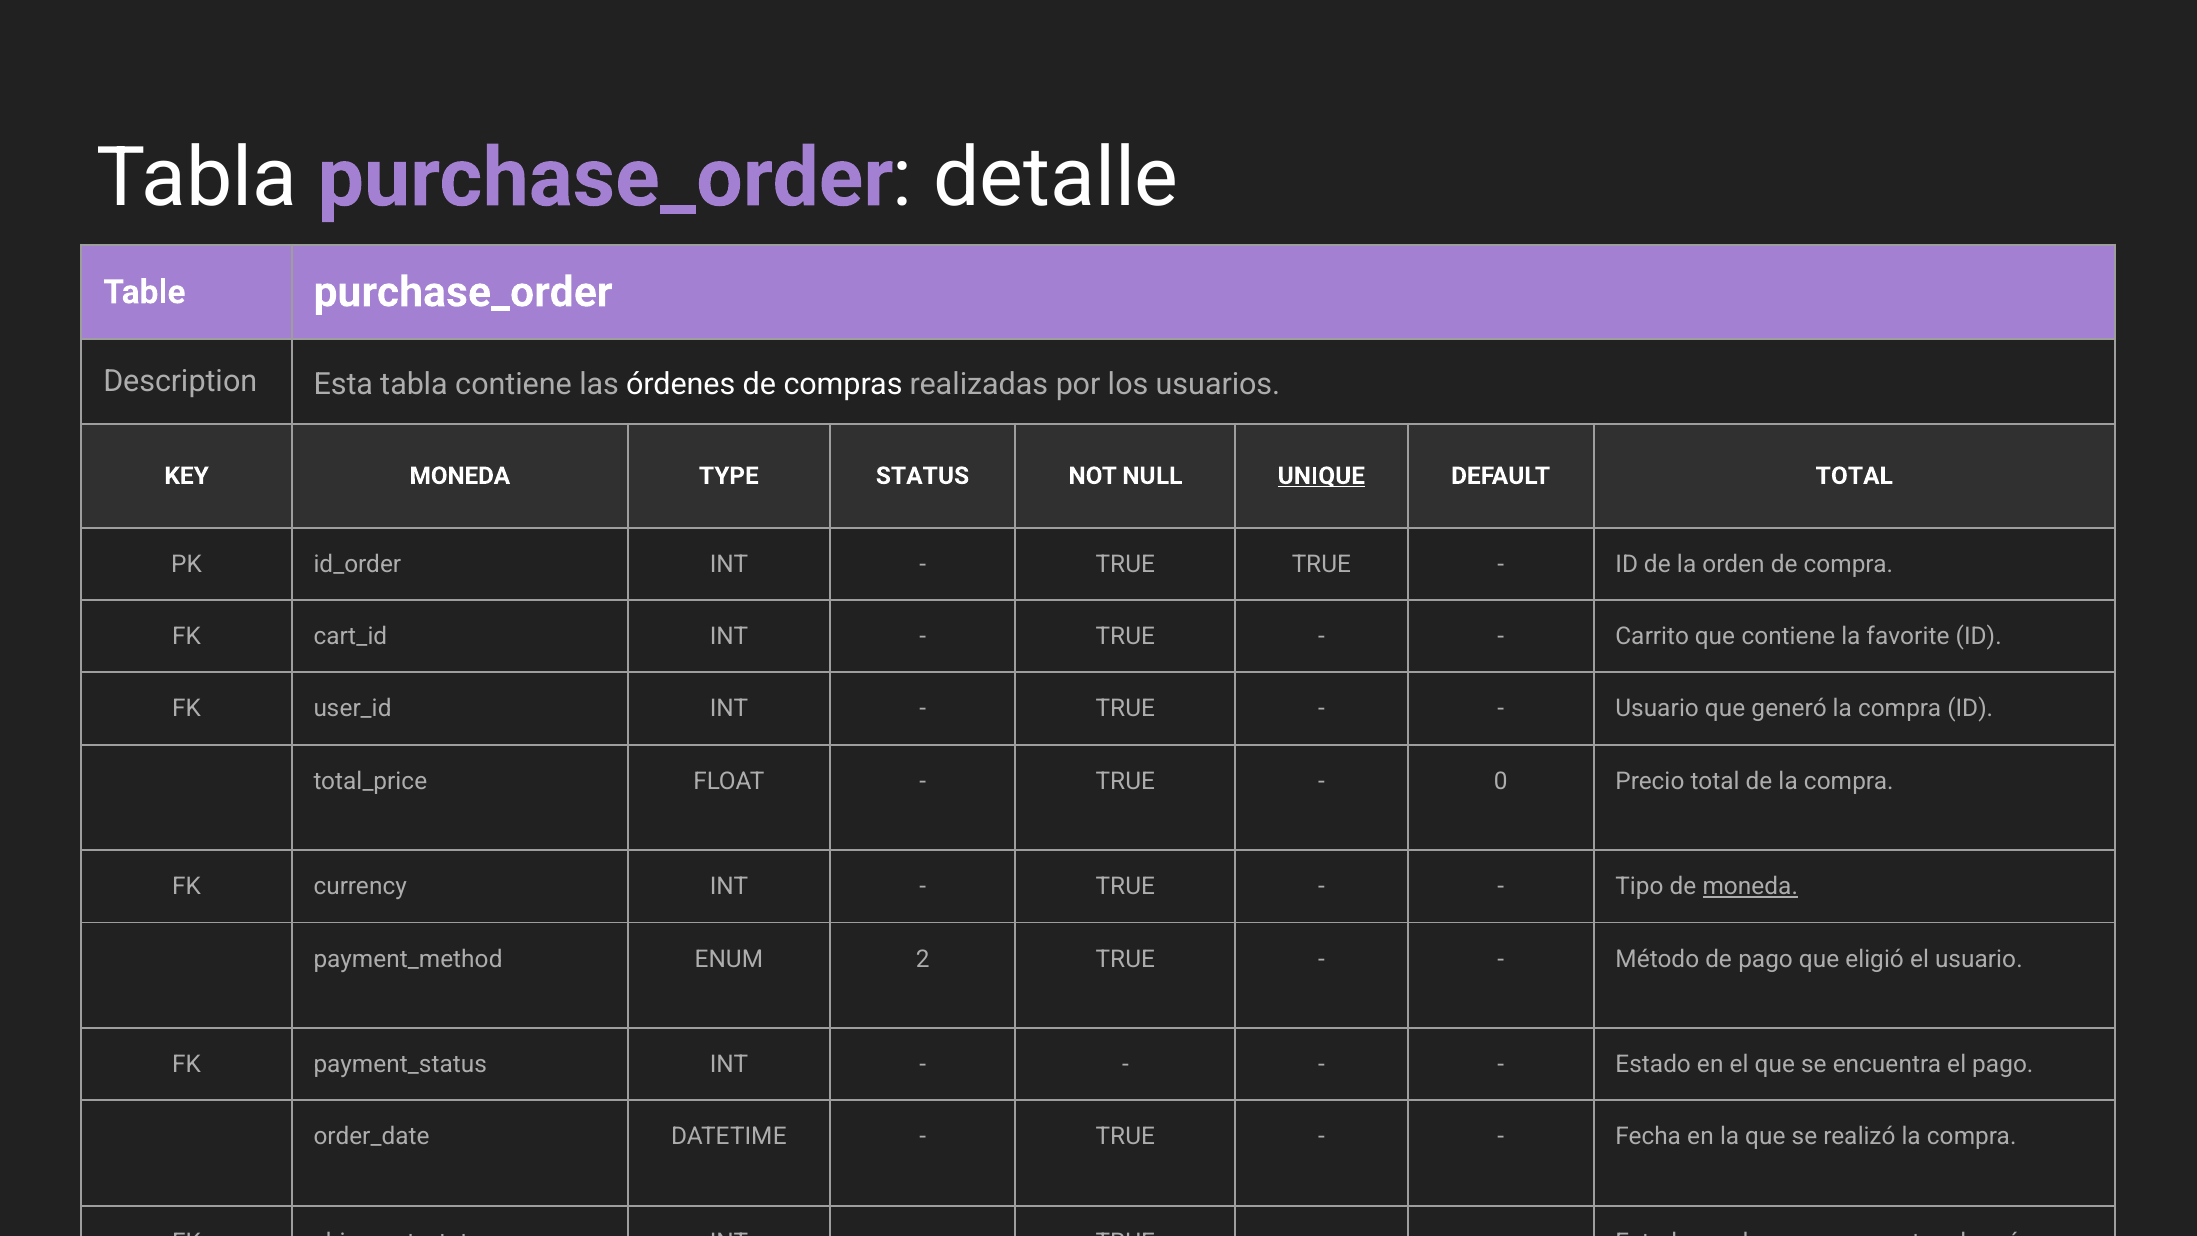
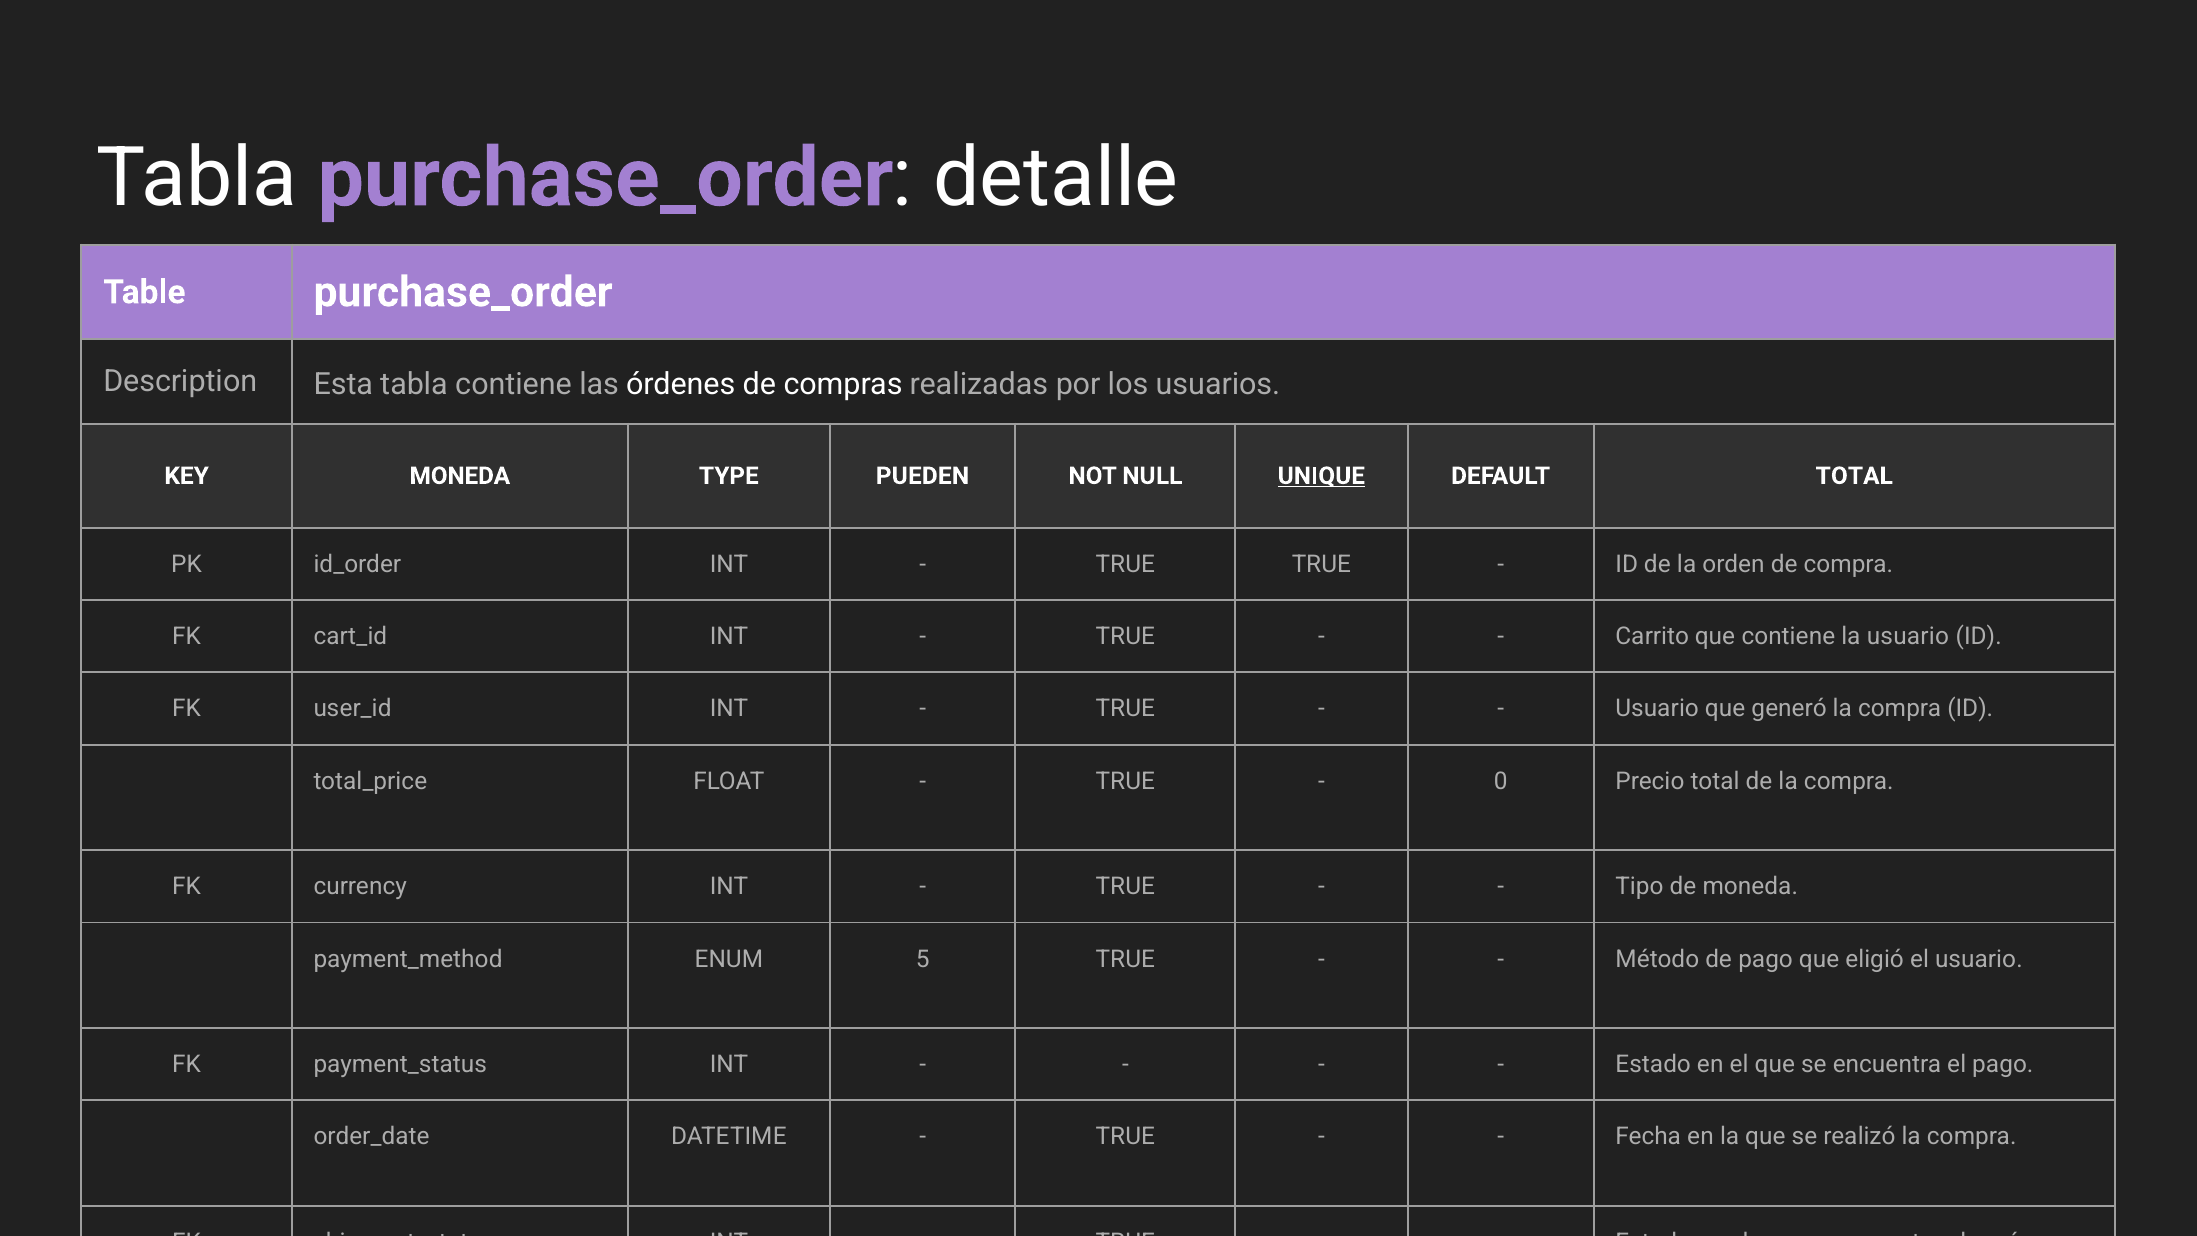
STATUS: STATUS -> PUEDEN
la favorite: favorite -> usuario
moneda at (1750, 886) underline: present -> none
2: 2 -> 5
